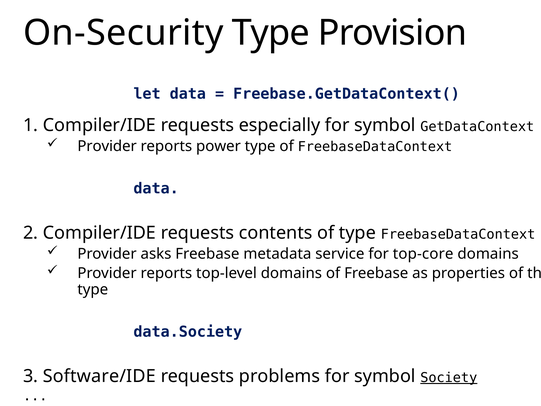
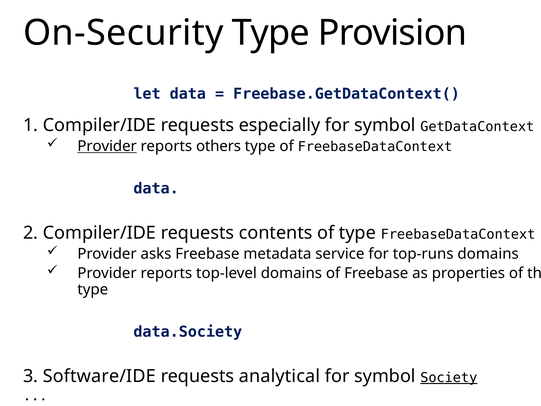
Provider at (107, 146) underline: none -> present
power: power -> others
top-core: top-core -> top-runs
problems: problems -> analytical
